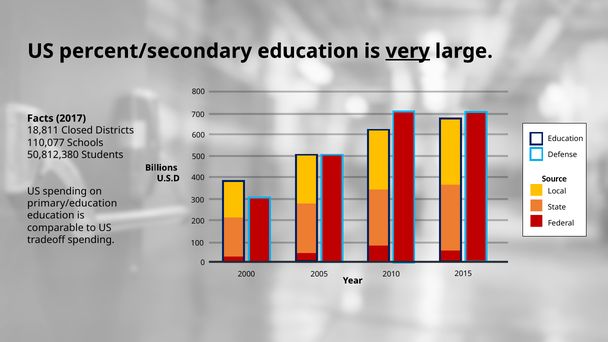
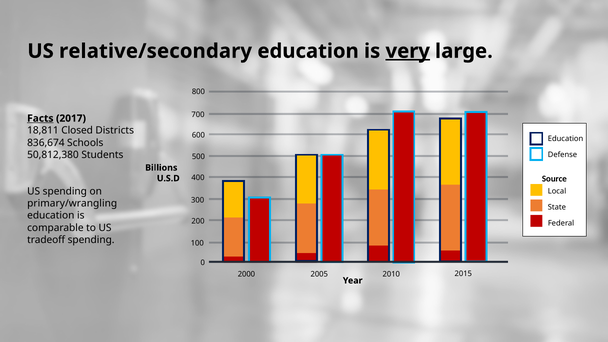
percent/secondary: percent/secondary -> relative/secondary
Facts underline: none -> present
110,077: 110,077 -> 836,674
primary/education: primary/education -> primary/wrangling
